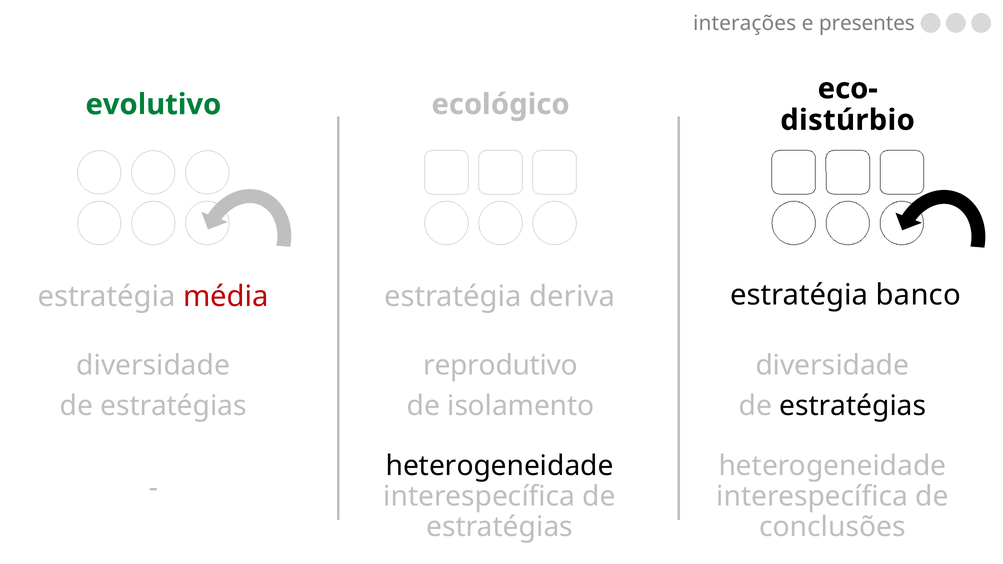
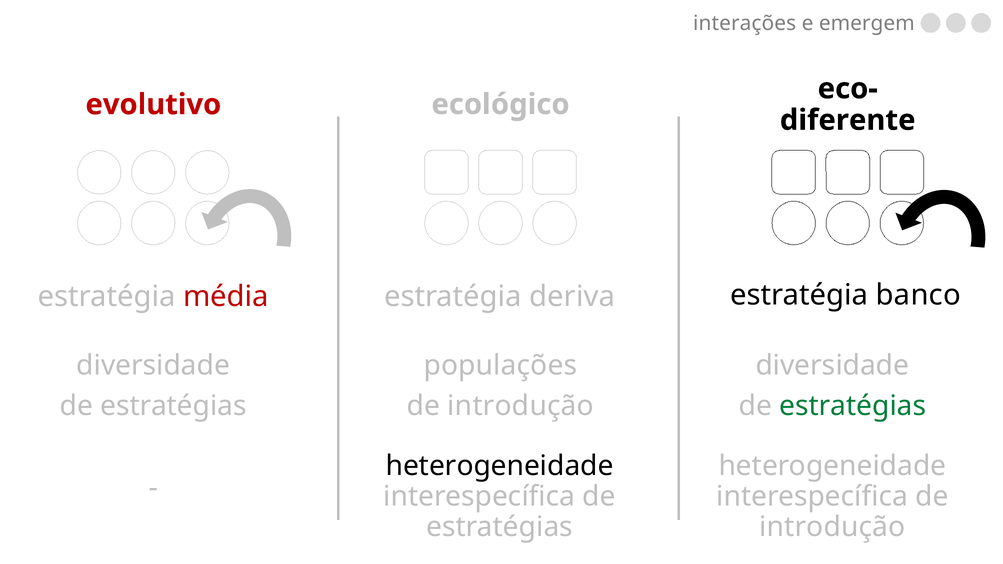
presentes: presentes -> emergem
evolutivo colour: green -> red
distúrbio: distúrbio -> diferente
reprodutivo: reprodutivo -> populações
isolamento at (521, 406): isolamento -> introdução
estratégias at (853, 406) colour: black -> green
conclusões at (832, 527): conclusões -> introdução
